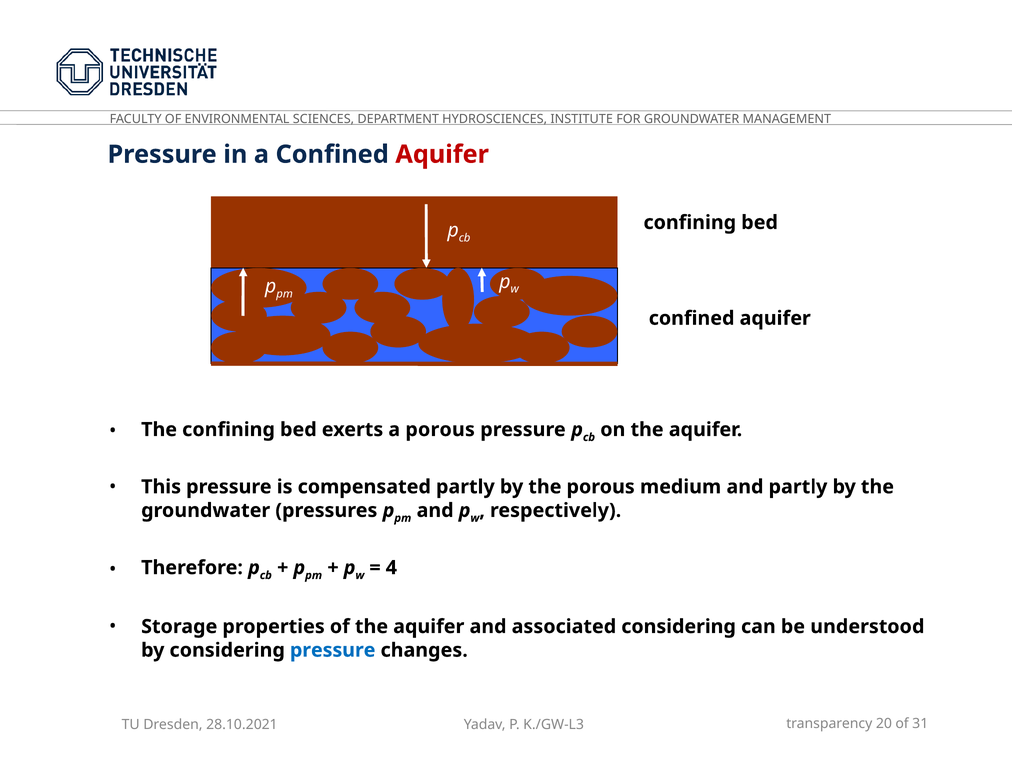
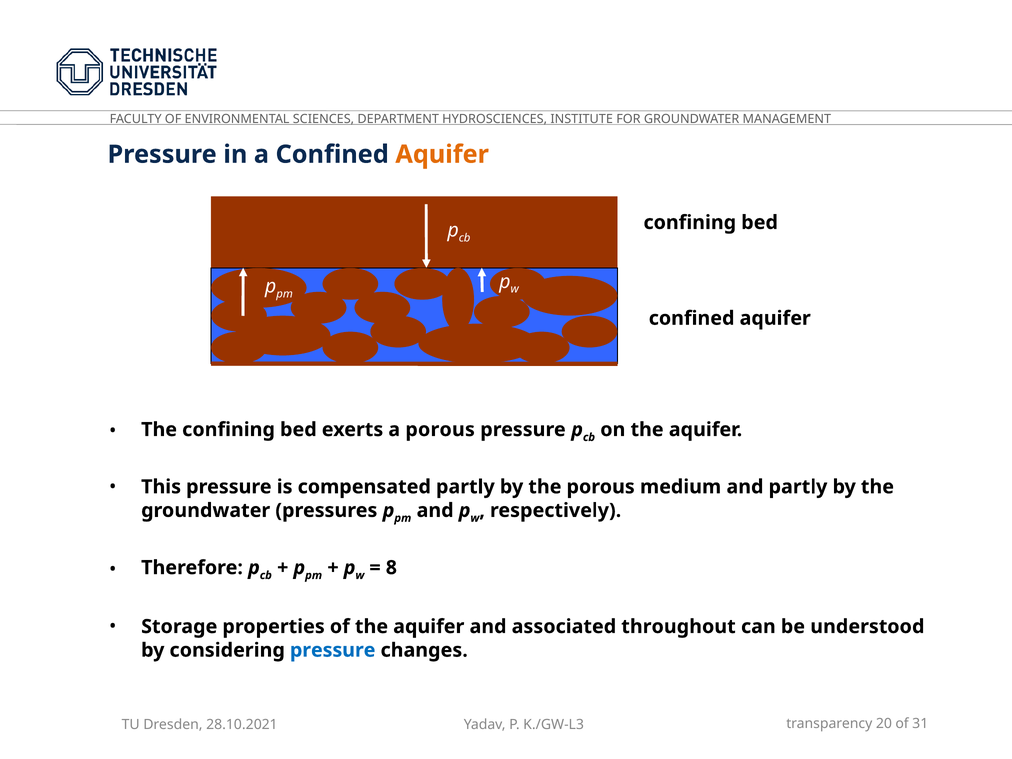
Aquifer at (442, 154) colour: red -> orange
4: 4 -> 8
associated considering: considering -> throughout
